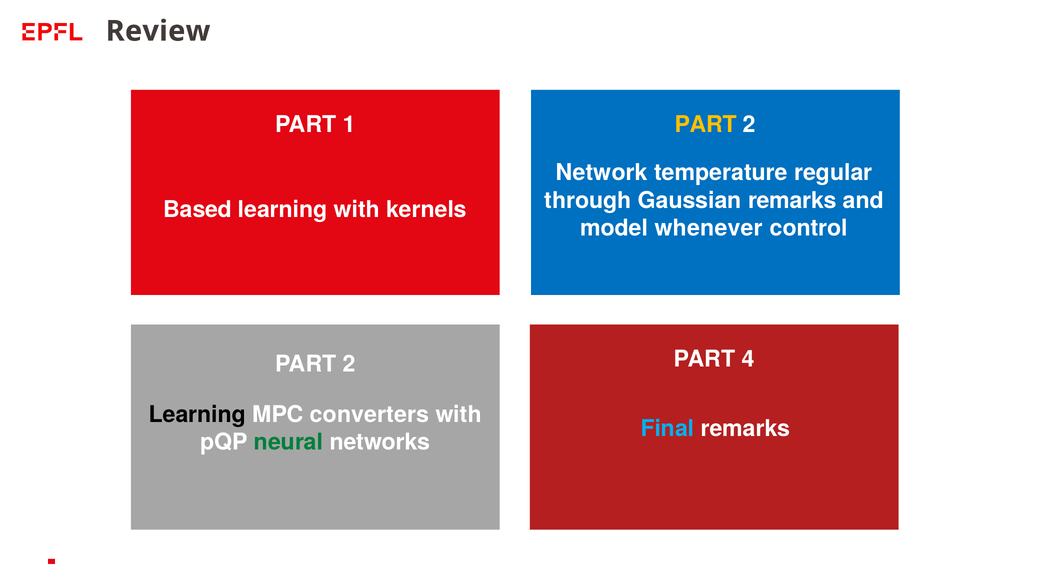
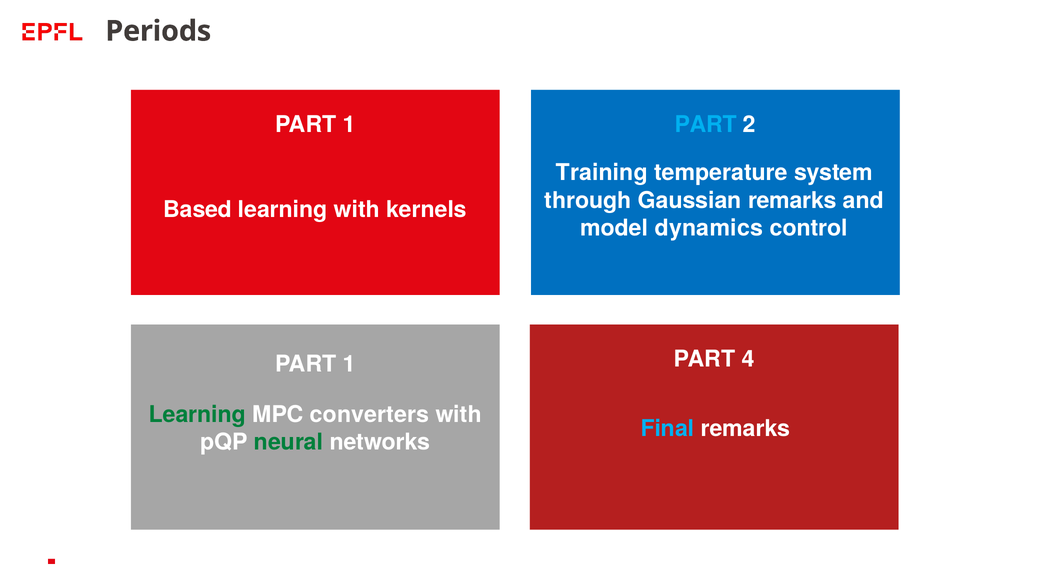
Review: Review -> Periods
PART at (706, 124) colour: yellow -> light blue
Network: Network -> Training
regular: regular -> system
whenever: whenever -> dynamics
2 at (349, 364): 2 -> 1
Learning at (197, 414) colour: black -> green
